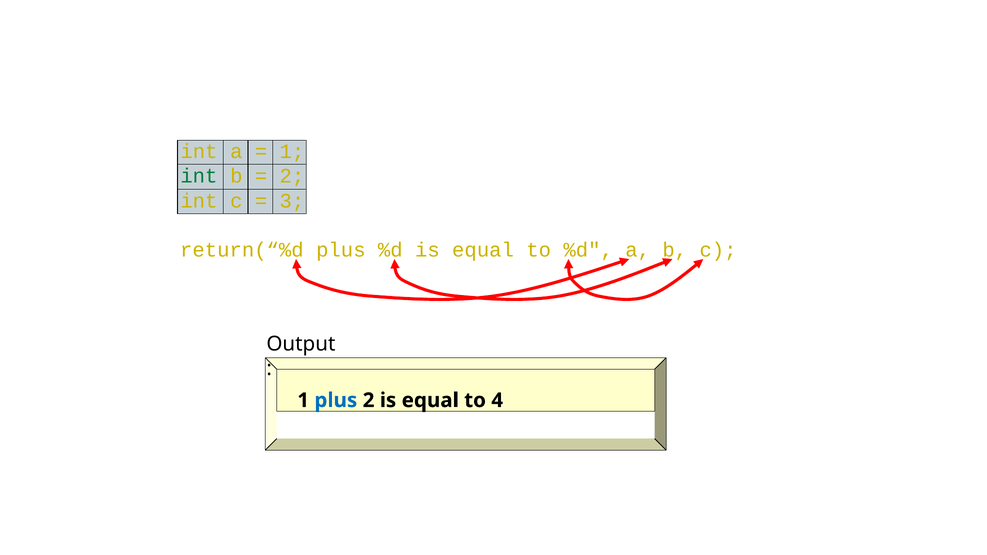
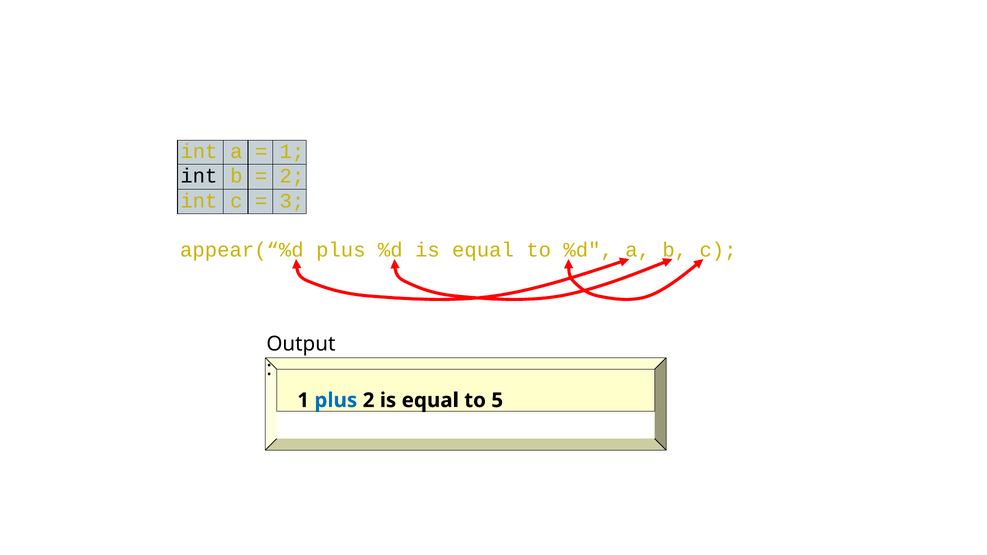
int at (199, 176) colour: green -> black
return(“%d: return(“%d -> appear(“%d
4: 4 -> 5
